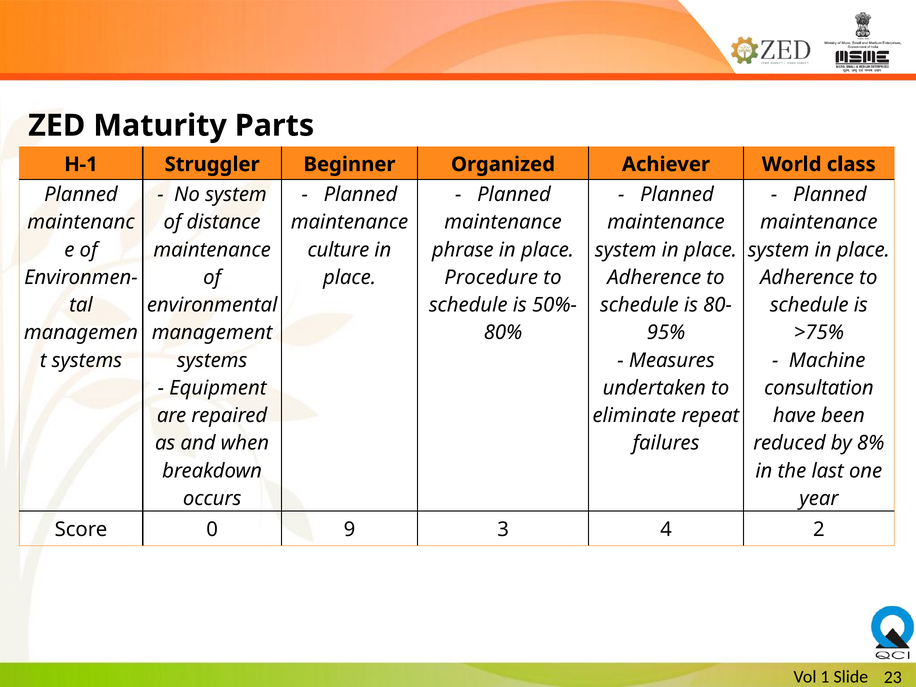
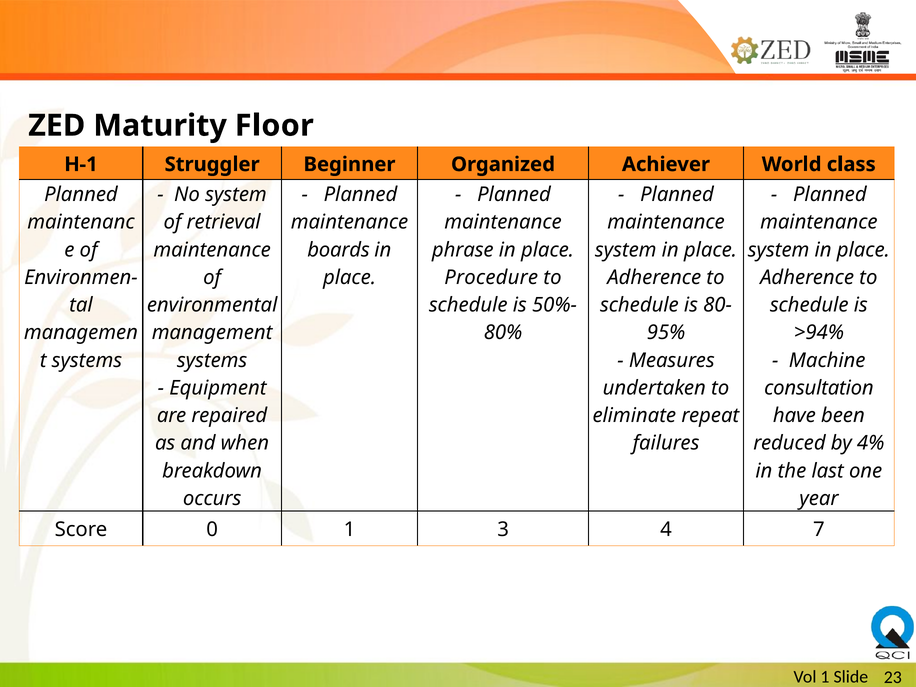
Parts: Parts -> Floor
distance: distance -> retrieval
culture: culture -> boards
>75%: >75% -> >94%
8%: 8% -> 4%
0 9: 9 -> 1
2: 2 -> 7
